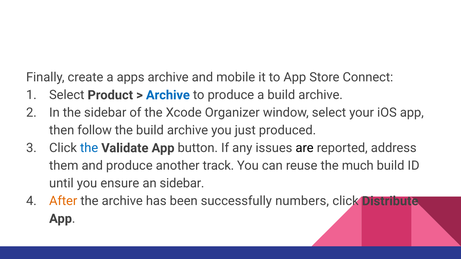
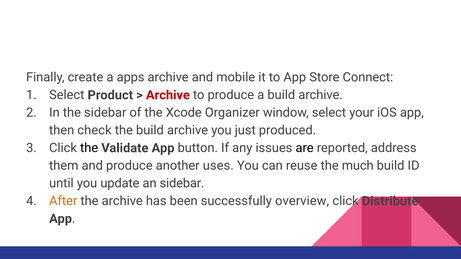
Archive at (168, 95) colour: blue -> red
follow: follow -> check
the at (89, 148) colour: blue -> black
track: track -> uses
ensure: ensure -> update
numbers: numbers -> overview
